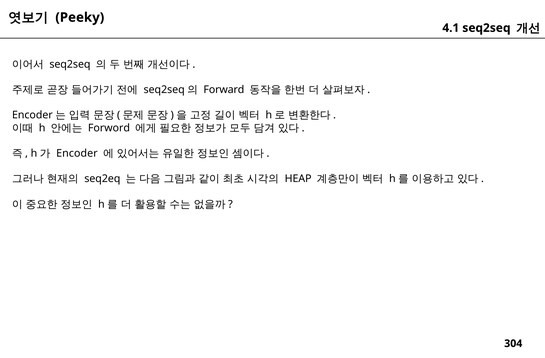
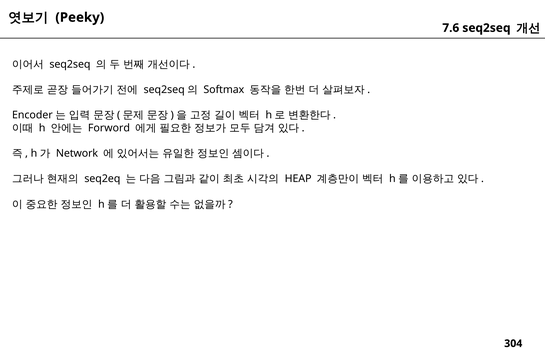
4.1: 4.1 -> 7.6
Forward: Forward -> Softmax
Encoder: Encoder -> Network
